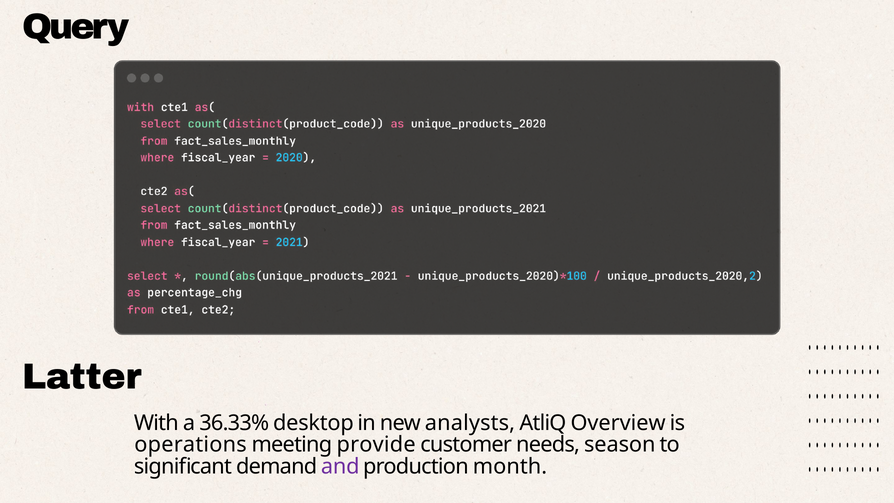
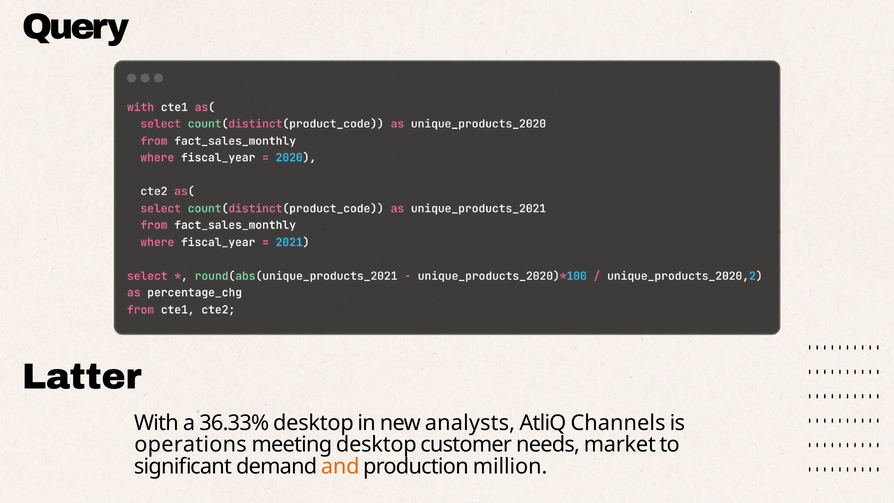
Overview: Overview -> Channels
meeting provide: provide -> desktop
season: season -> market
and colour: purple -> orange
month: month -> million
